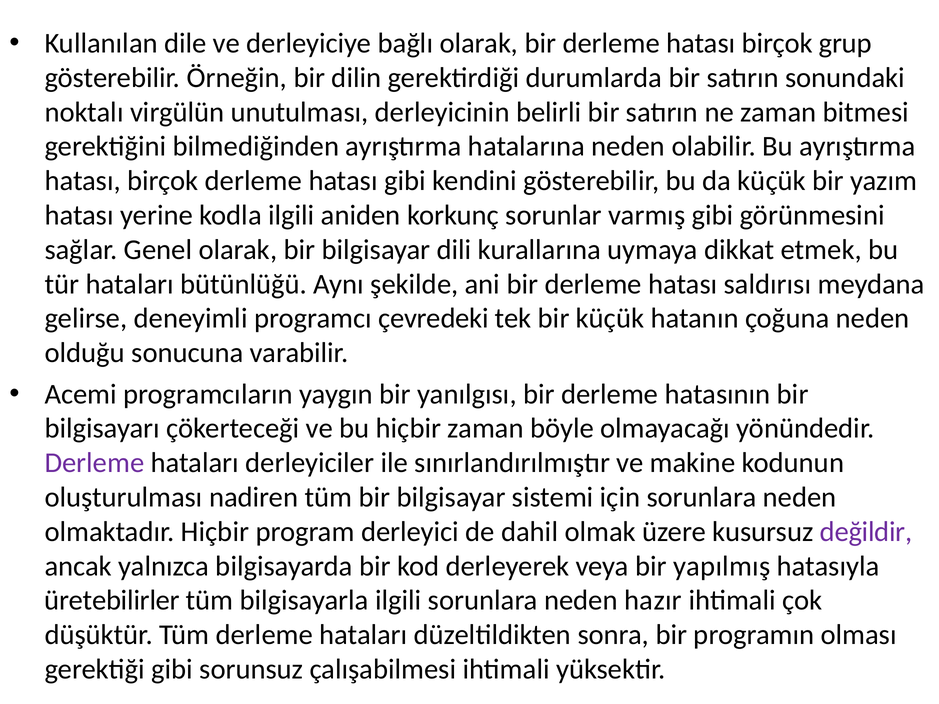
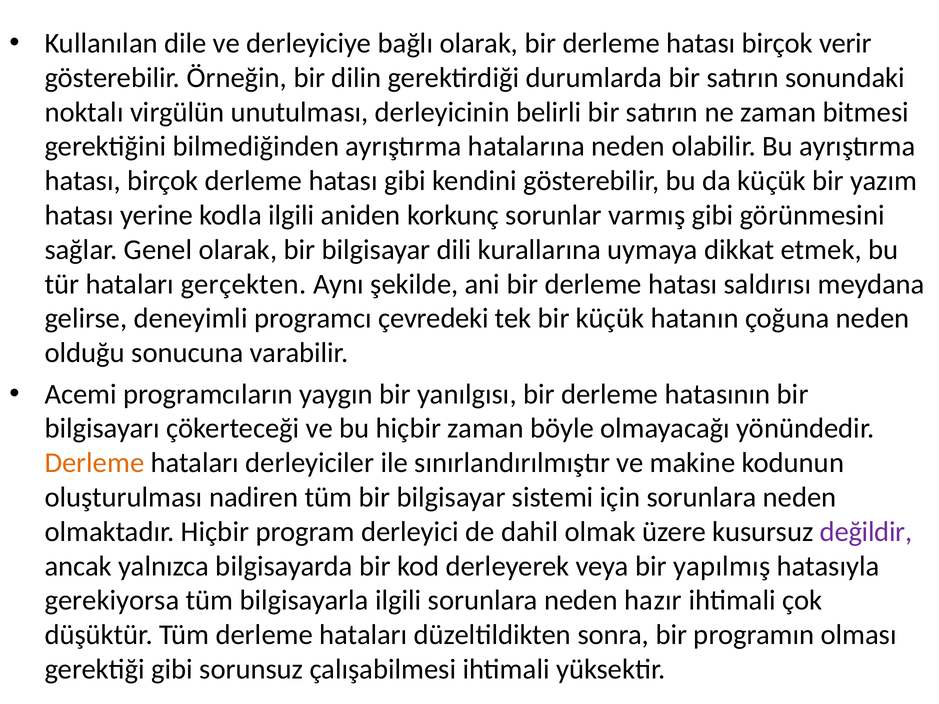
grup: grup -> verir
bütünlüğü: bütünlüğü -> gerçekten
Derleme at (94, 463) colour: purple -> orange
üretebilirler: üretebilirler -> gerekiyorsa
